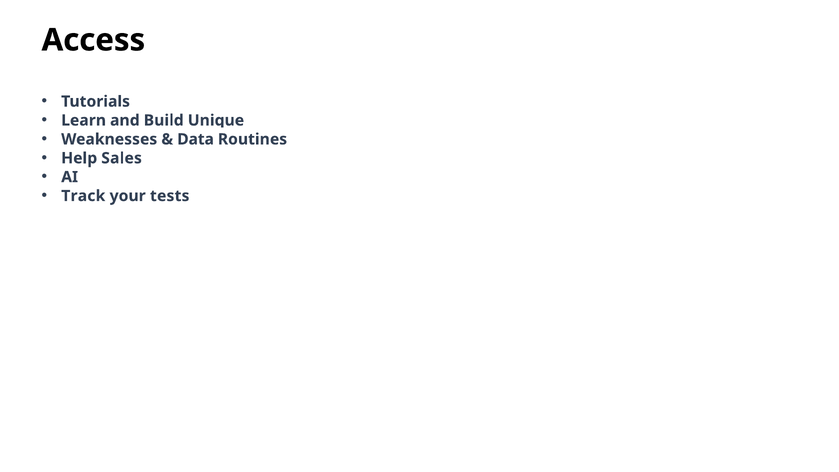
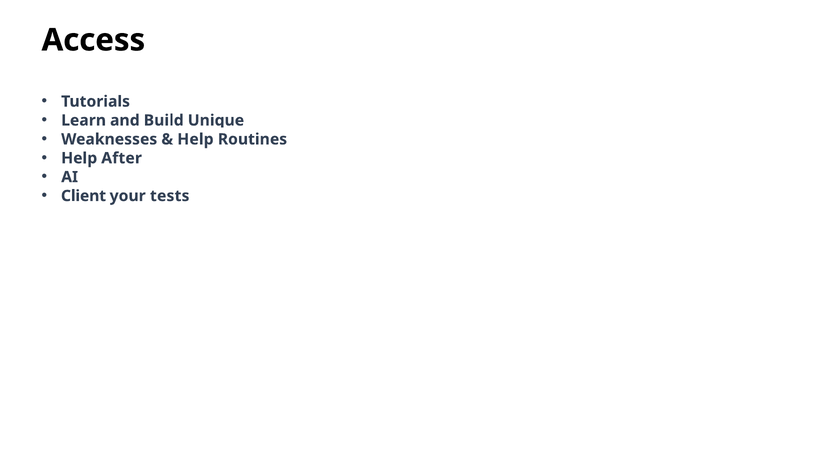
Data at (196, 139): Data -> Help
Sales: Sales -> After
Track: Track -> Client
